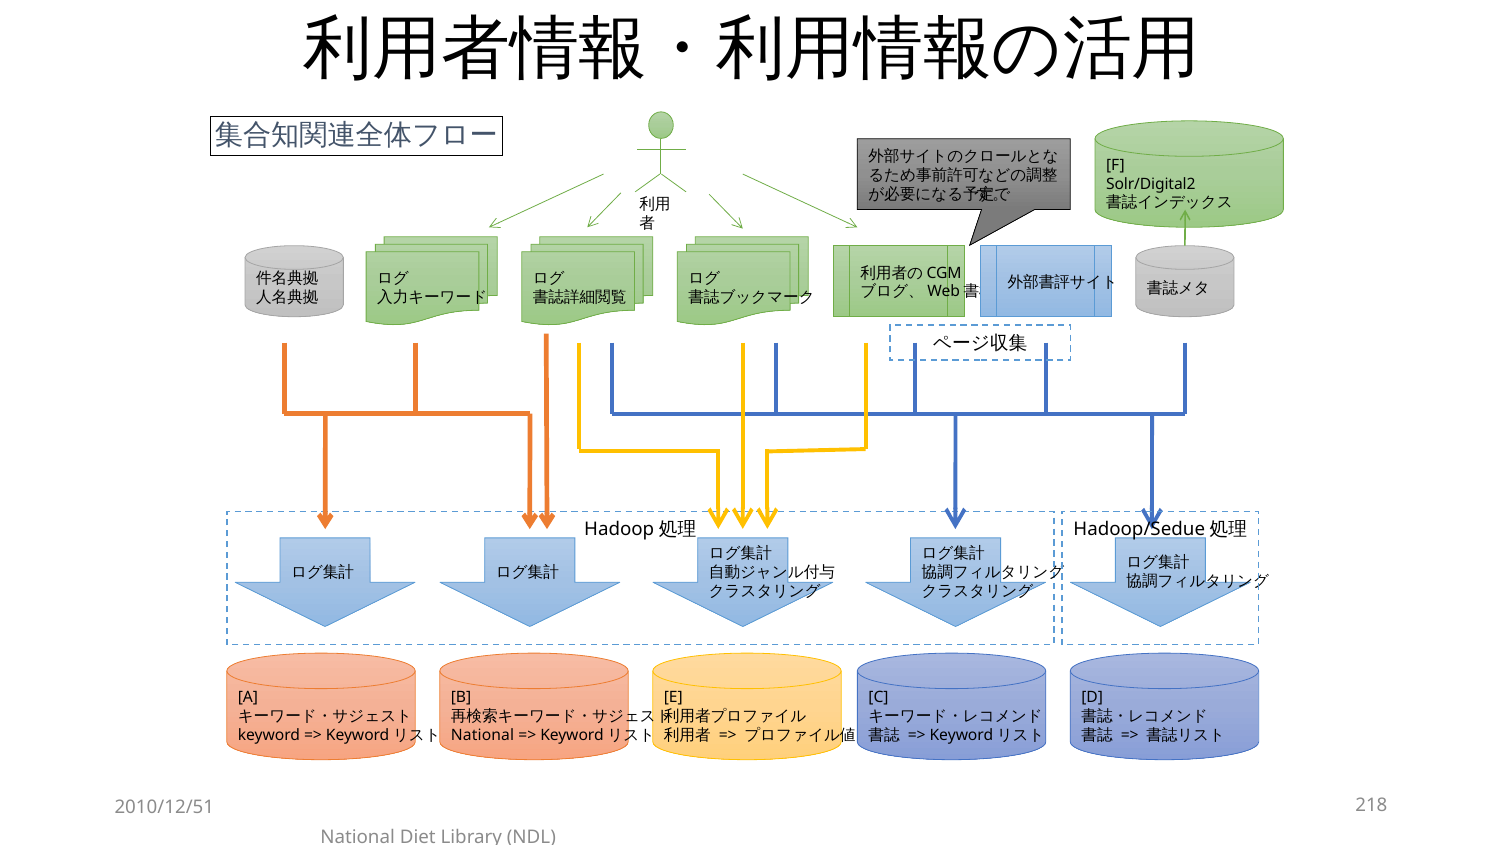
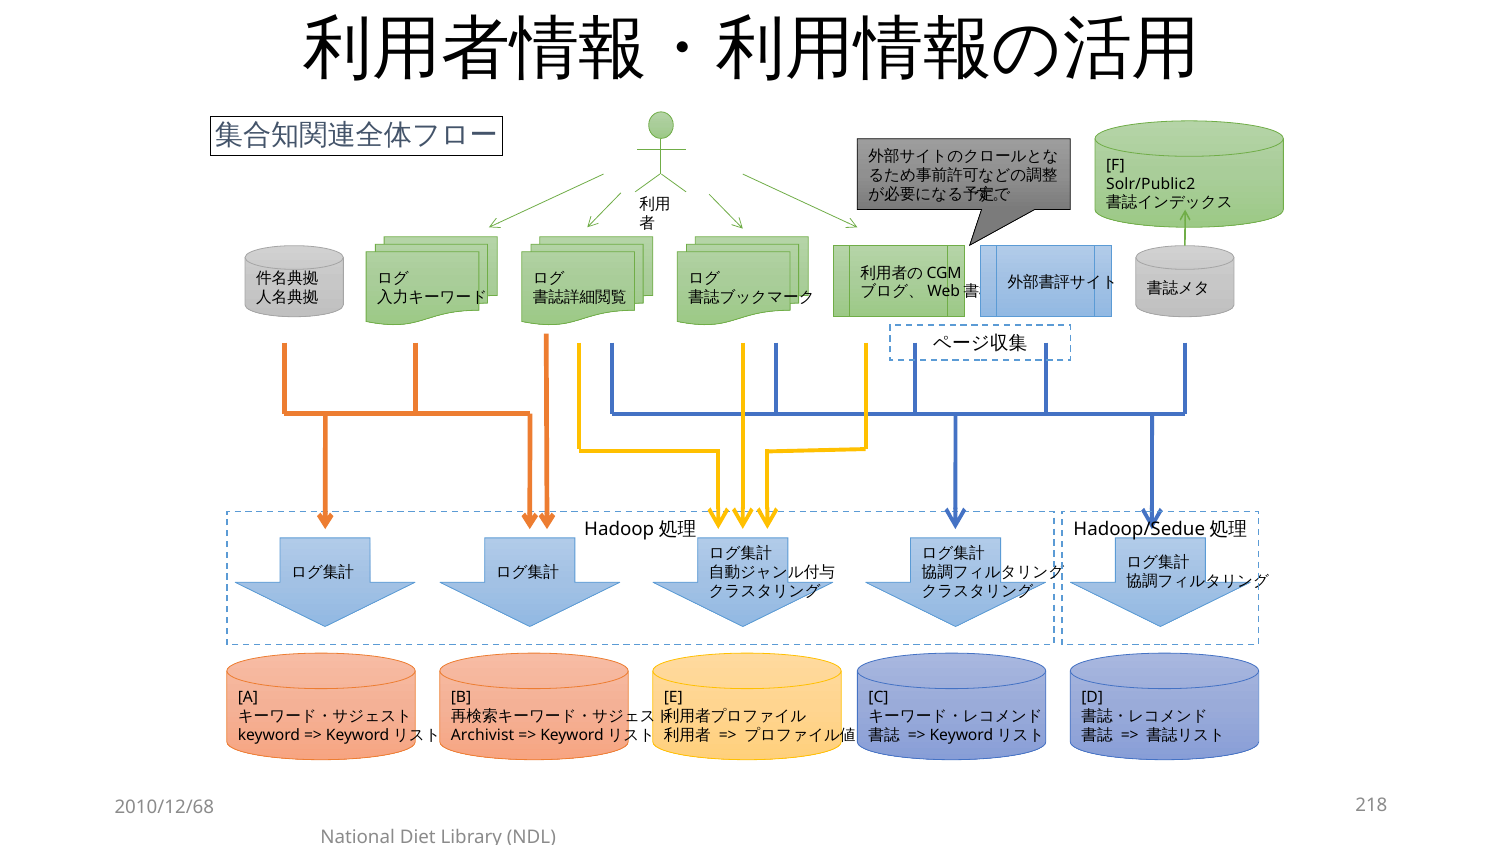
Solr/Digital2: Solr/Digital2 -> Solr/Public2
National at (483, 735): National -> Archivist
2010/12/51: 2010/12/51 -> 2010/12/68
